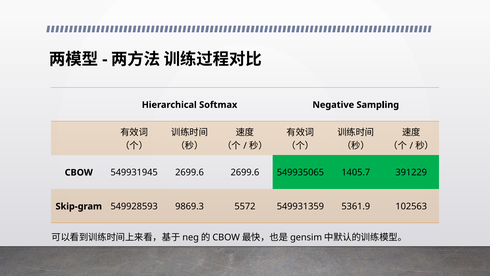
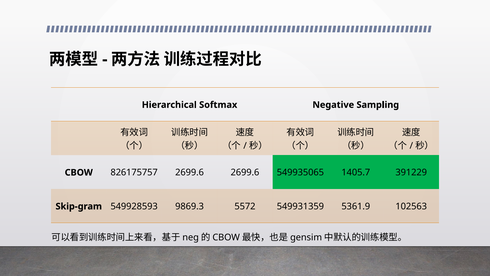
549931945: 549931945 -> 826175757
